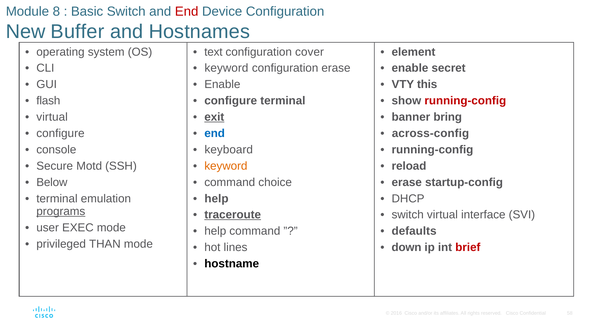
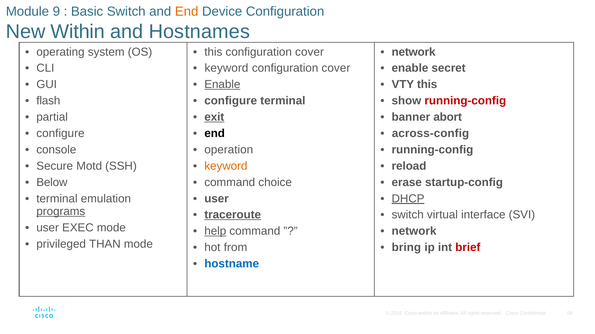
8: 8 -> 9
End at (187, 11) colour: red -> orange
Buffer: Buffer -> Within
text at (213, 52): text -> this
element at (414, 52): element -> network
erase at (336, 68): erase -> cover
Enable at (222, 85) underline: none -> present
virtual at (52, 117): virtual -> partial
bring: bring -> abort
end at (215, 134) colour: blue -> black
keyboard: keyboard -> operation
help at (216, 199): help -> user
DHCP underline: none -> present
help at (215, 232) underline: none -> present
defaults at (414, 232): defaults -> network
lines: lines -> from
down: down -> bring
hostname colour: black -> blue
